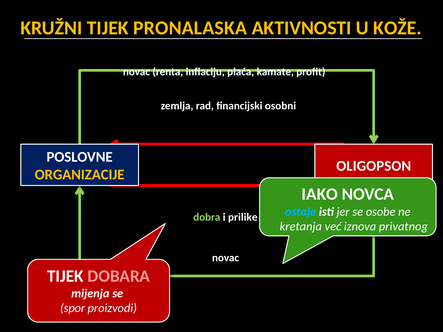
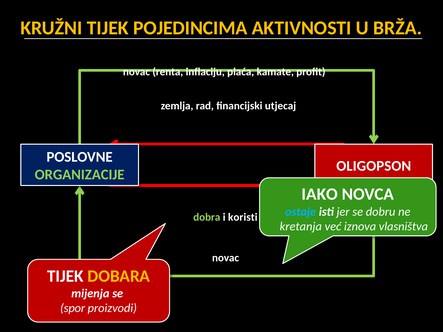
PRONALASKA: PRONALASKA -> POJEDINCIMA
KOŽE: KOŽE -> BRŽA
osobni: osobni -> utjecaj
ORGANIZACIJE colour: yellow -> light green
osobe: osobe -> dobru
prilike: prilike -> koristi
privatnog: privatnog -> vlasništva
DOBARA colour: pink -> yellow
